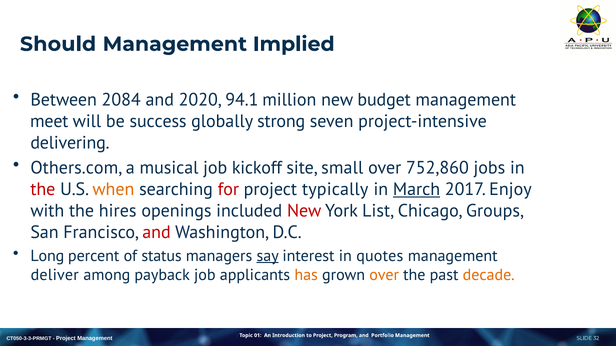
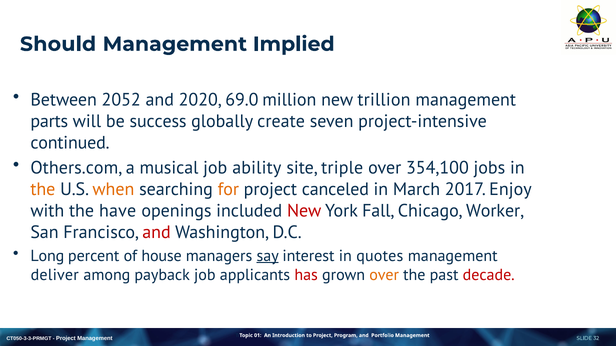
2084: 2084 -> 2052
94.1: 94.1 -> 69.0
budget: budget -> trillion
meet: meet -> parts
strong: strong -> create
delivering: delivering -> continued
kickoff: kickoff -> ability
small: small -> triple
752,860: 752,860 -> 354,100
the at (43, 190) colour: red -> orange
for colour: red -> orange
typically: typically -> canceled
March underline: present -> none
hires: hires -> have
List: List -> Fall
Groups: Groups -> Worker
status: status -> house
has colour: orange -> red
decade colour: orange -> red
